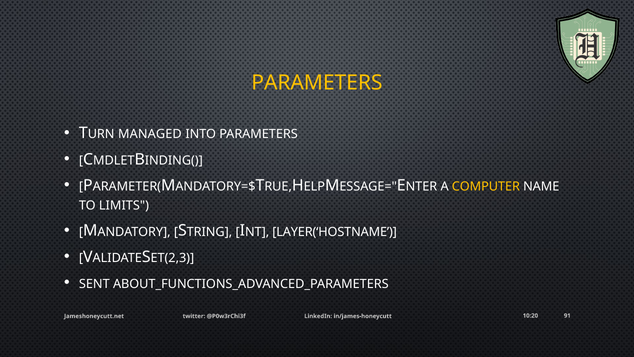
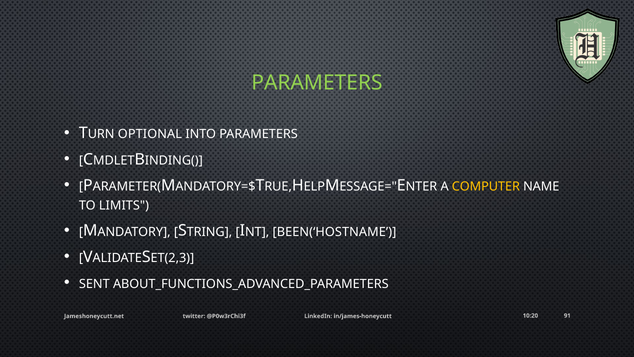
PARAMETERS at (317, 83) colour: yellow -> light green
MANAGED: MANAGED -> OPTIONAL
LAYER(‘HOSTNAME: LAYER(‘HOSTNAME -> BEEN(‘HOSTNAME
